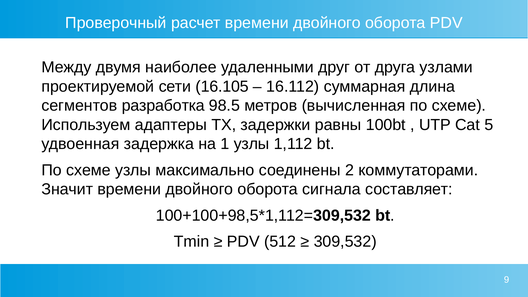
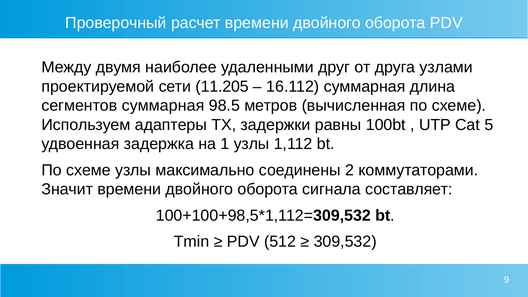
16.105: 16.105 -> 11.205
сегментов разработка: разработка -> суммарная
